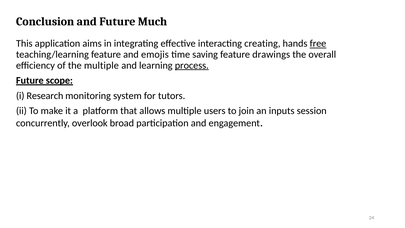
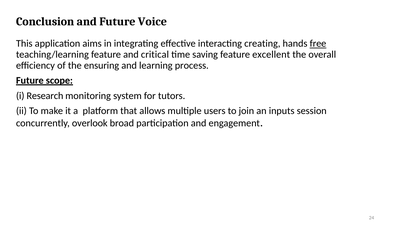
Much: Much -> Voice
emojis: emojis -> critical
drawings: drawings -> excellent
the multiple: multiple -> ensuring
process underline: present -> none
